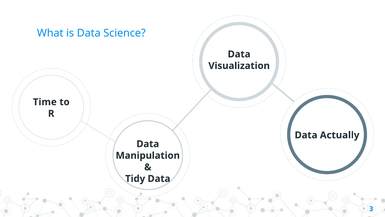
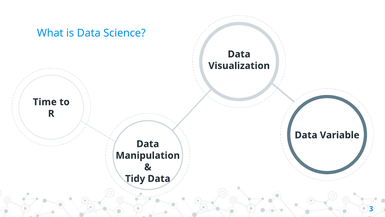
Actually: Actually -> Variable
